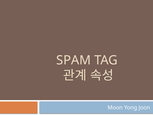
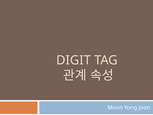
SPAM: SPAM -> DIGIT
